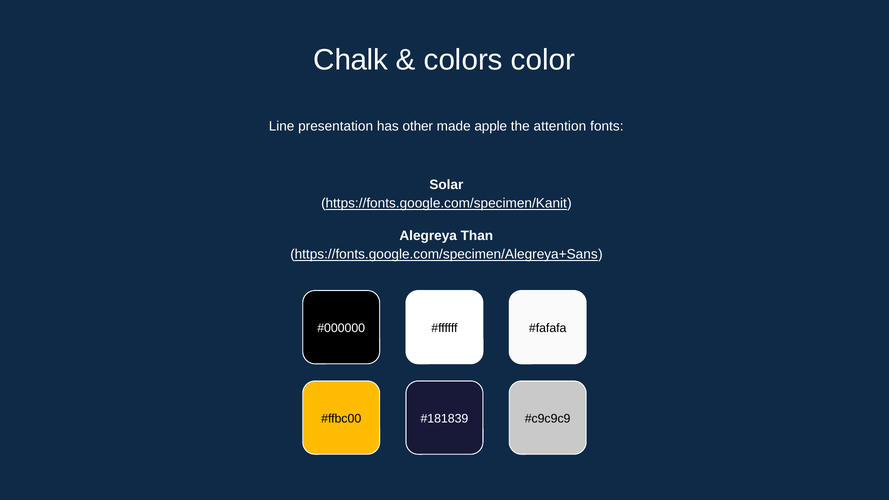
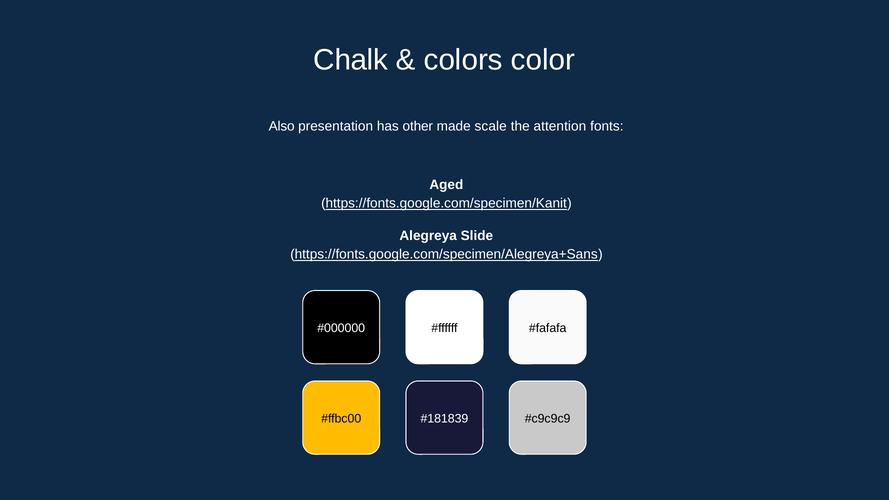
Line: Line -> Also
apple: apple -> scale
Solar: Solar -> Aged
Than: Than -> Slide
